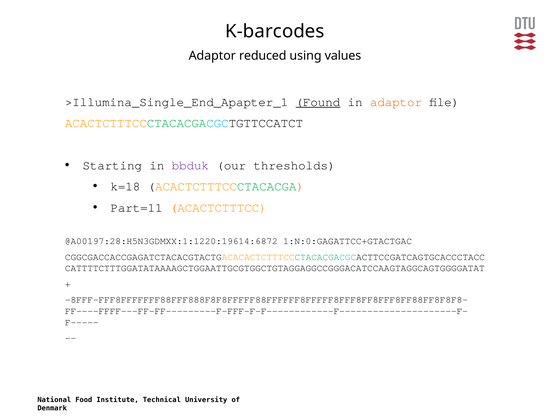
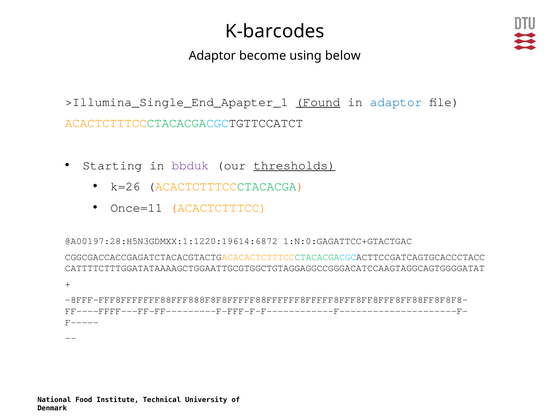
reduced: reduced -> become
values: values -> below
adaptor at (396, 102) colour: orange -> blue
thresholds underline: none -> present
k=18: k=18 -> k=26
Part=11: Part=11 -> Once=11
